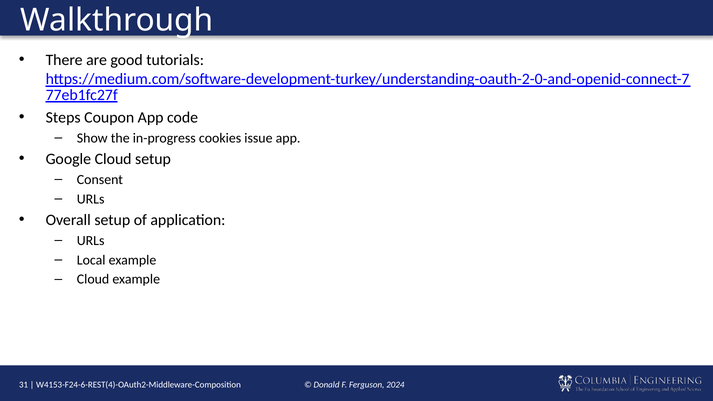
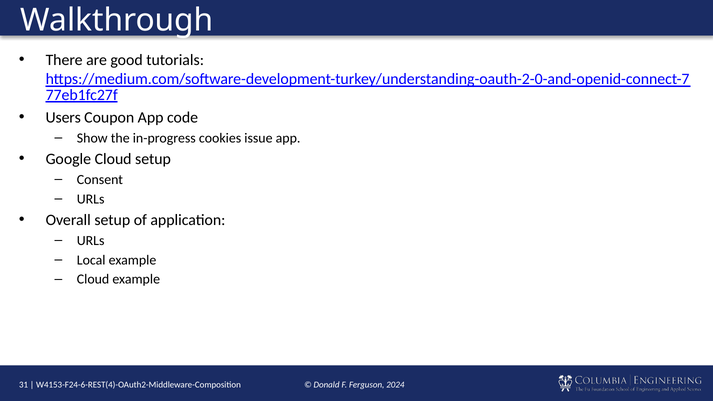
Steps: Steps -> Users
